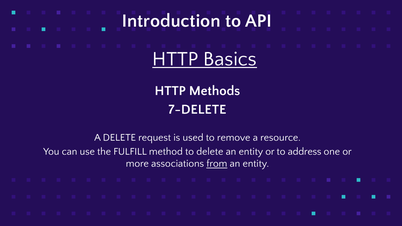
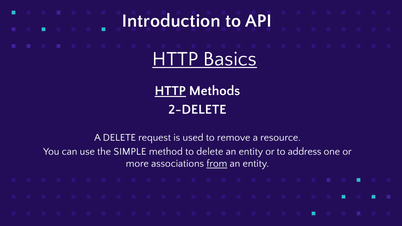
HTTP at (170, 91) underline: none -> present
7-DELETE: 7-DELETE -> 2-DELETE
FULFILL: FULFILL -> SIMPLE
